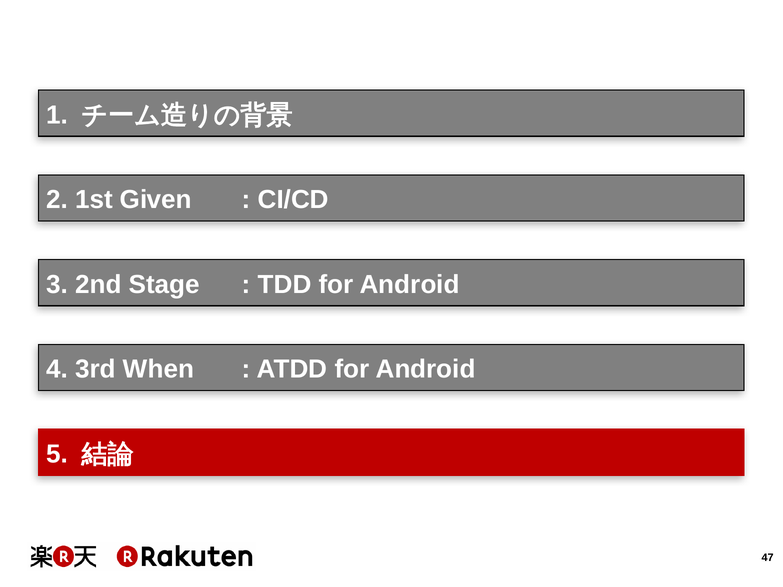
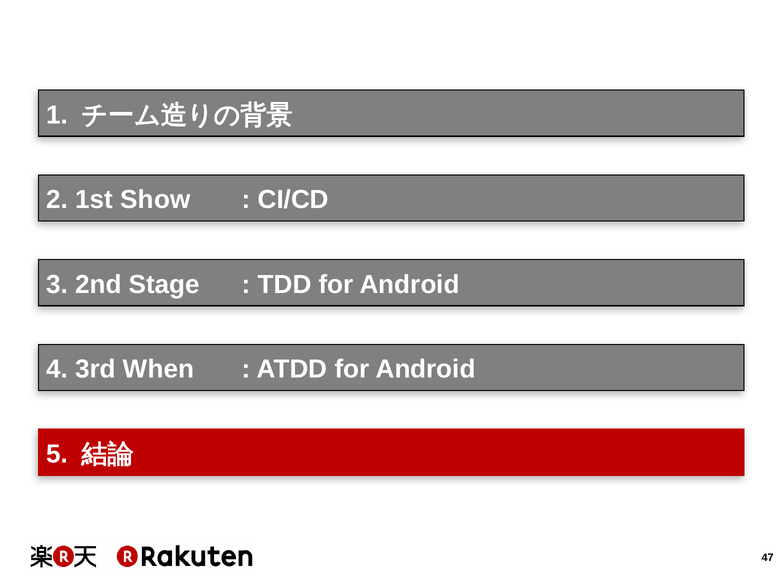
Given: Given -> Show
